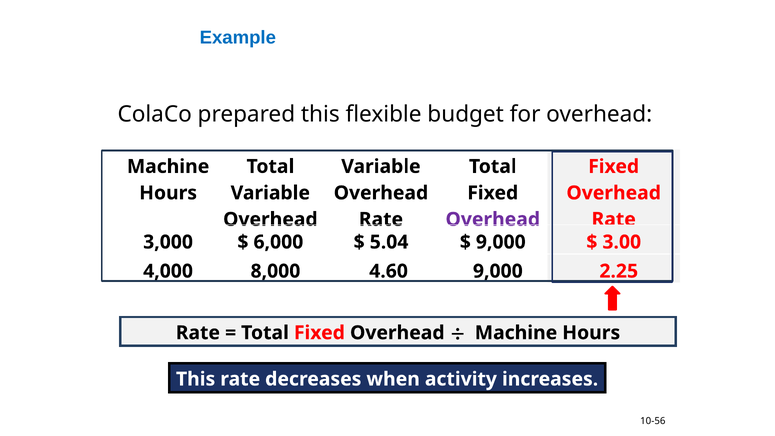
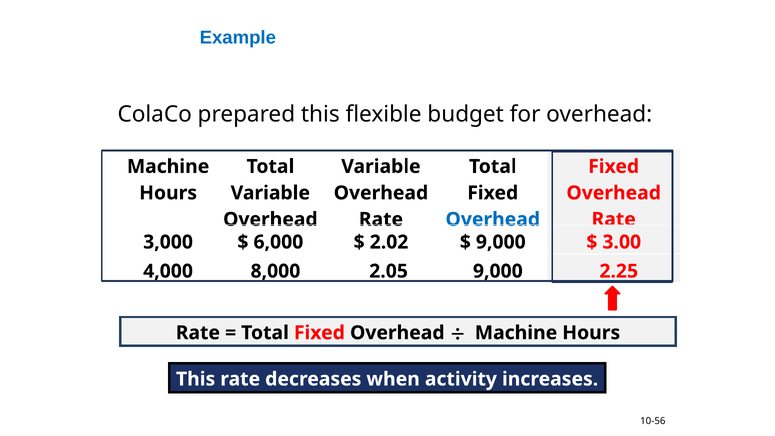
Overhead at (493, 219) colour: purple -> blue
5.04: 5.04 -> 2.02
4.60: 4.60 -> 2.05
